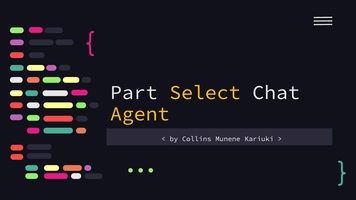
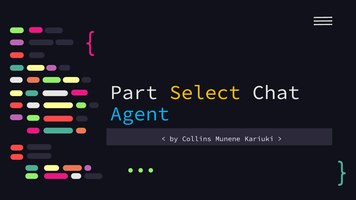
Agent colour: yellow -> light blue
